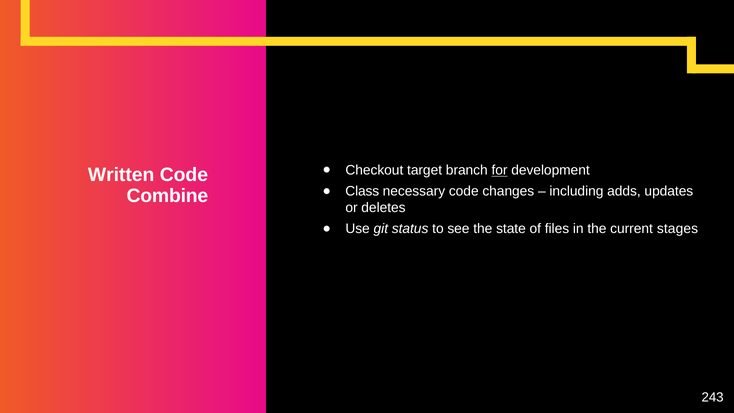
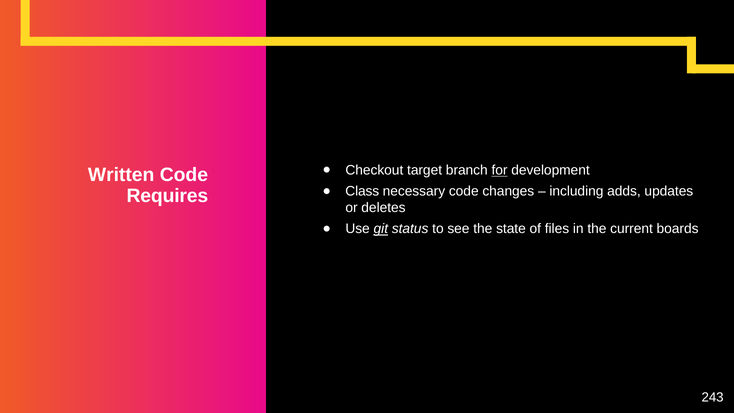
Combine: Combine -> Requires
git underline: none -> present
stages: stages -> boards
